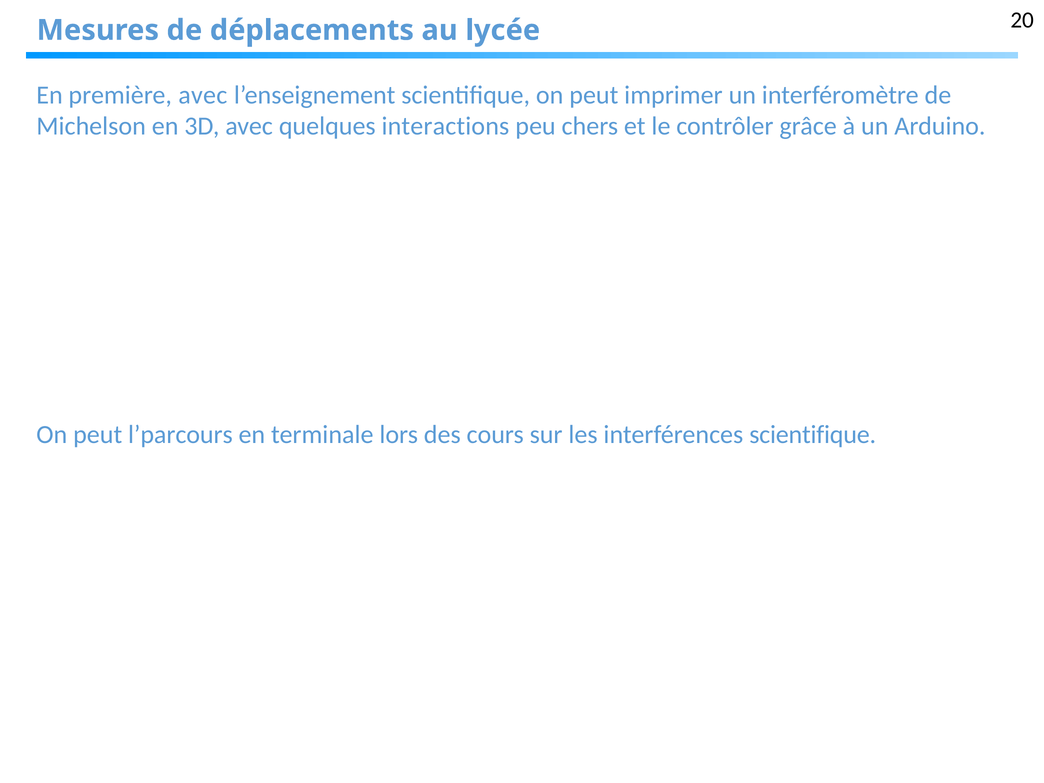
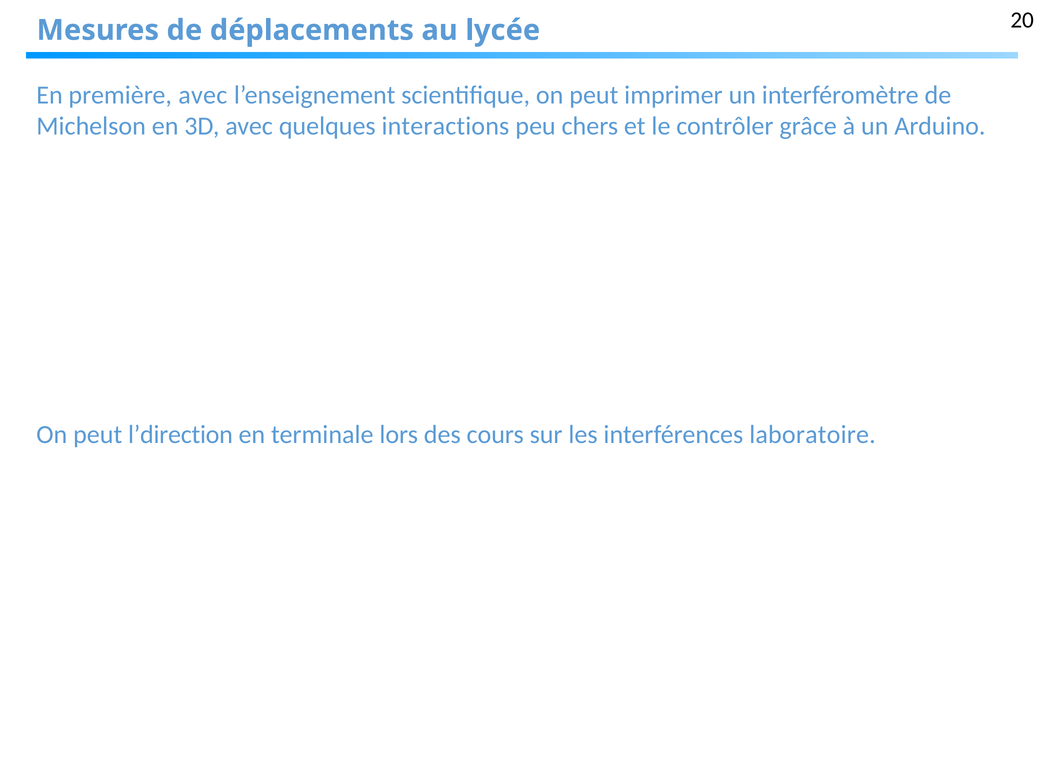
l’parcours: l’parcours -> l’direction
interférences scientifique: scientifique -> laboratoire
